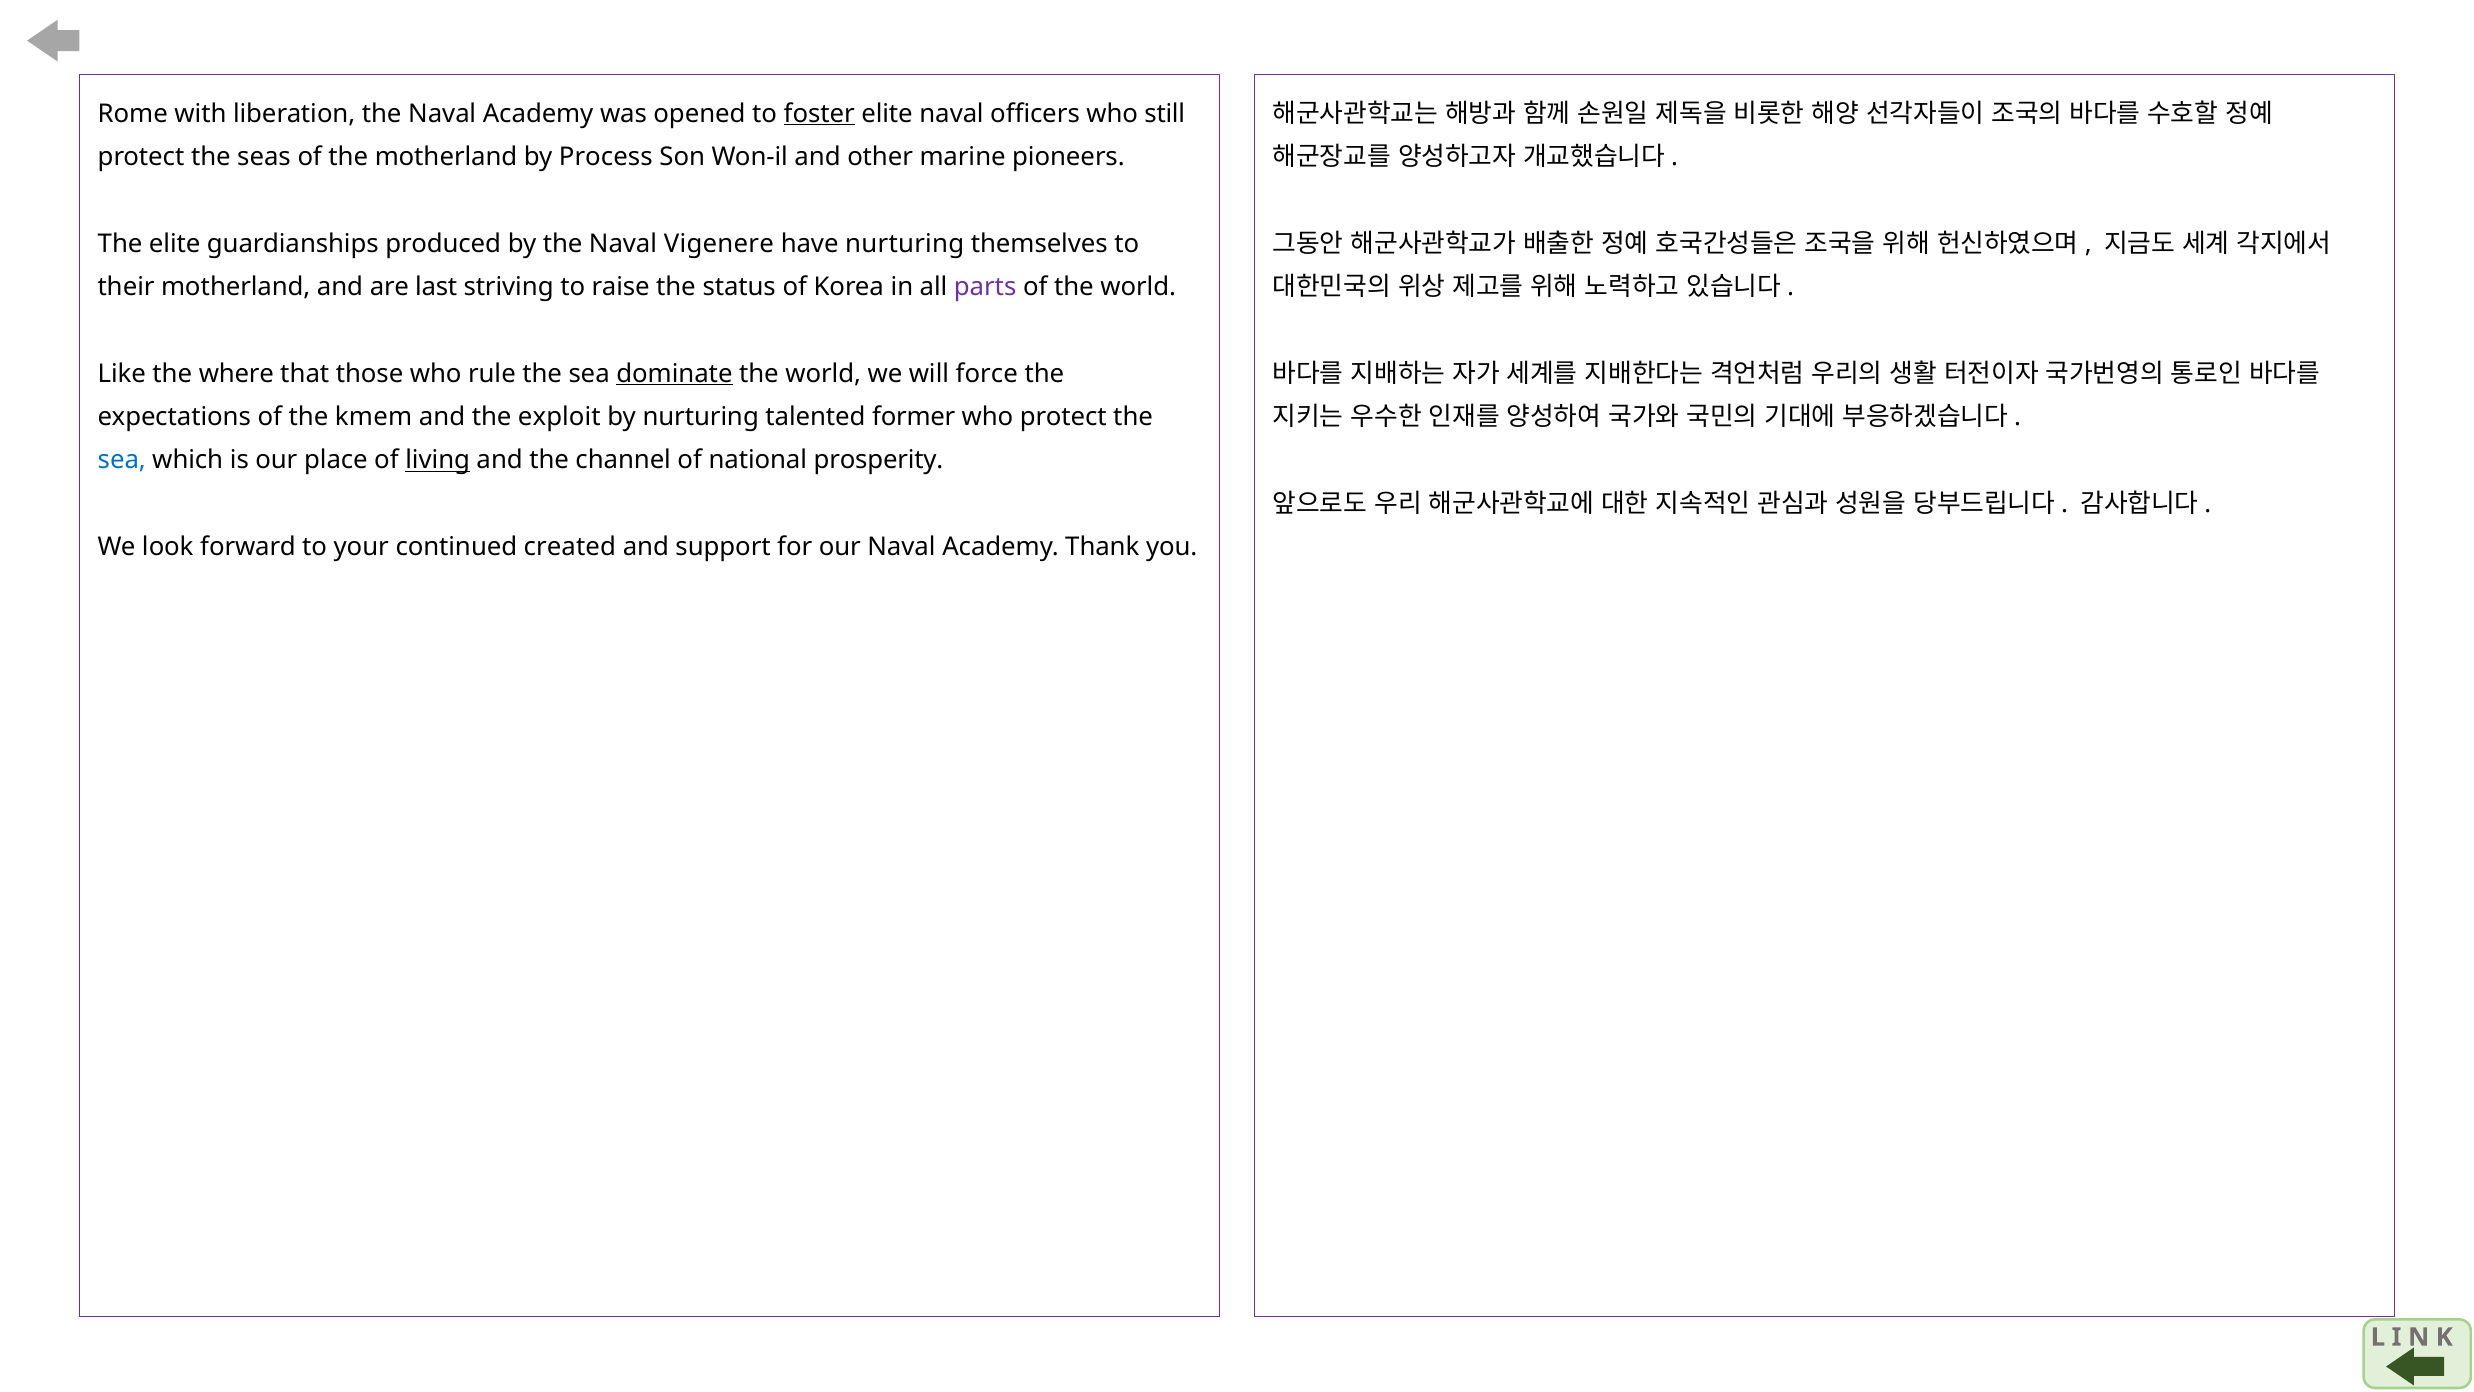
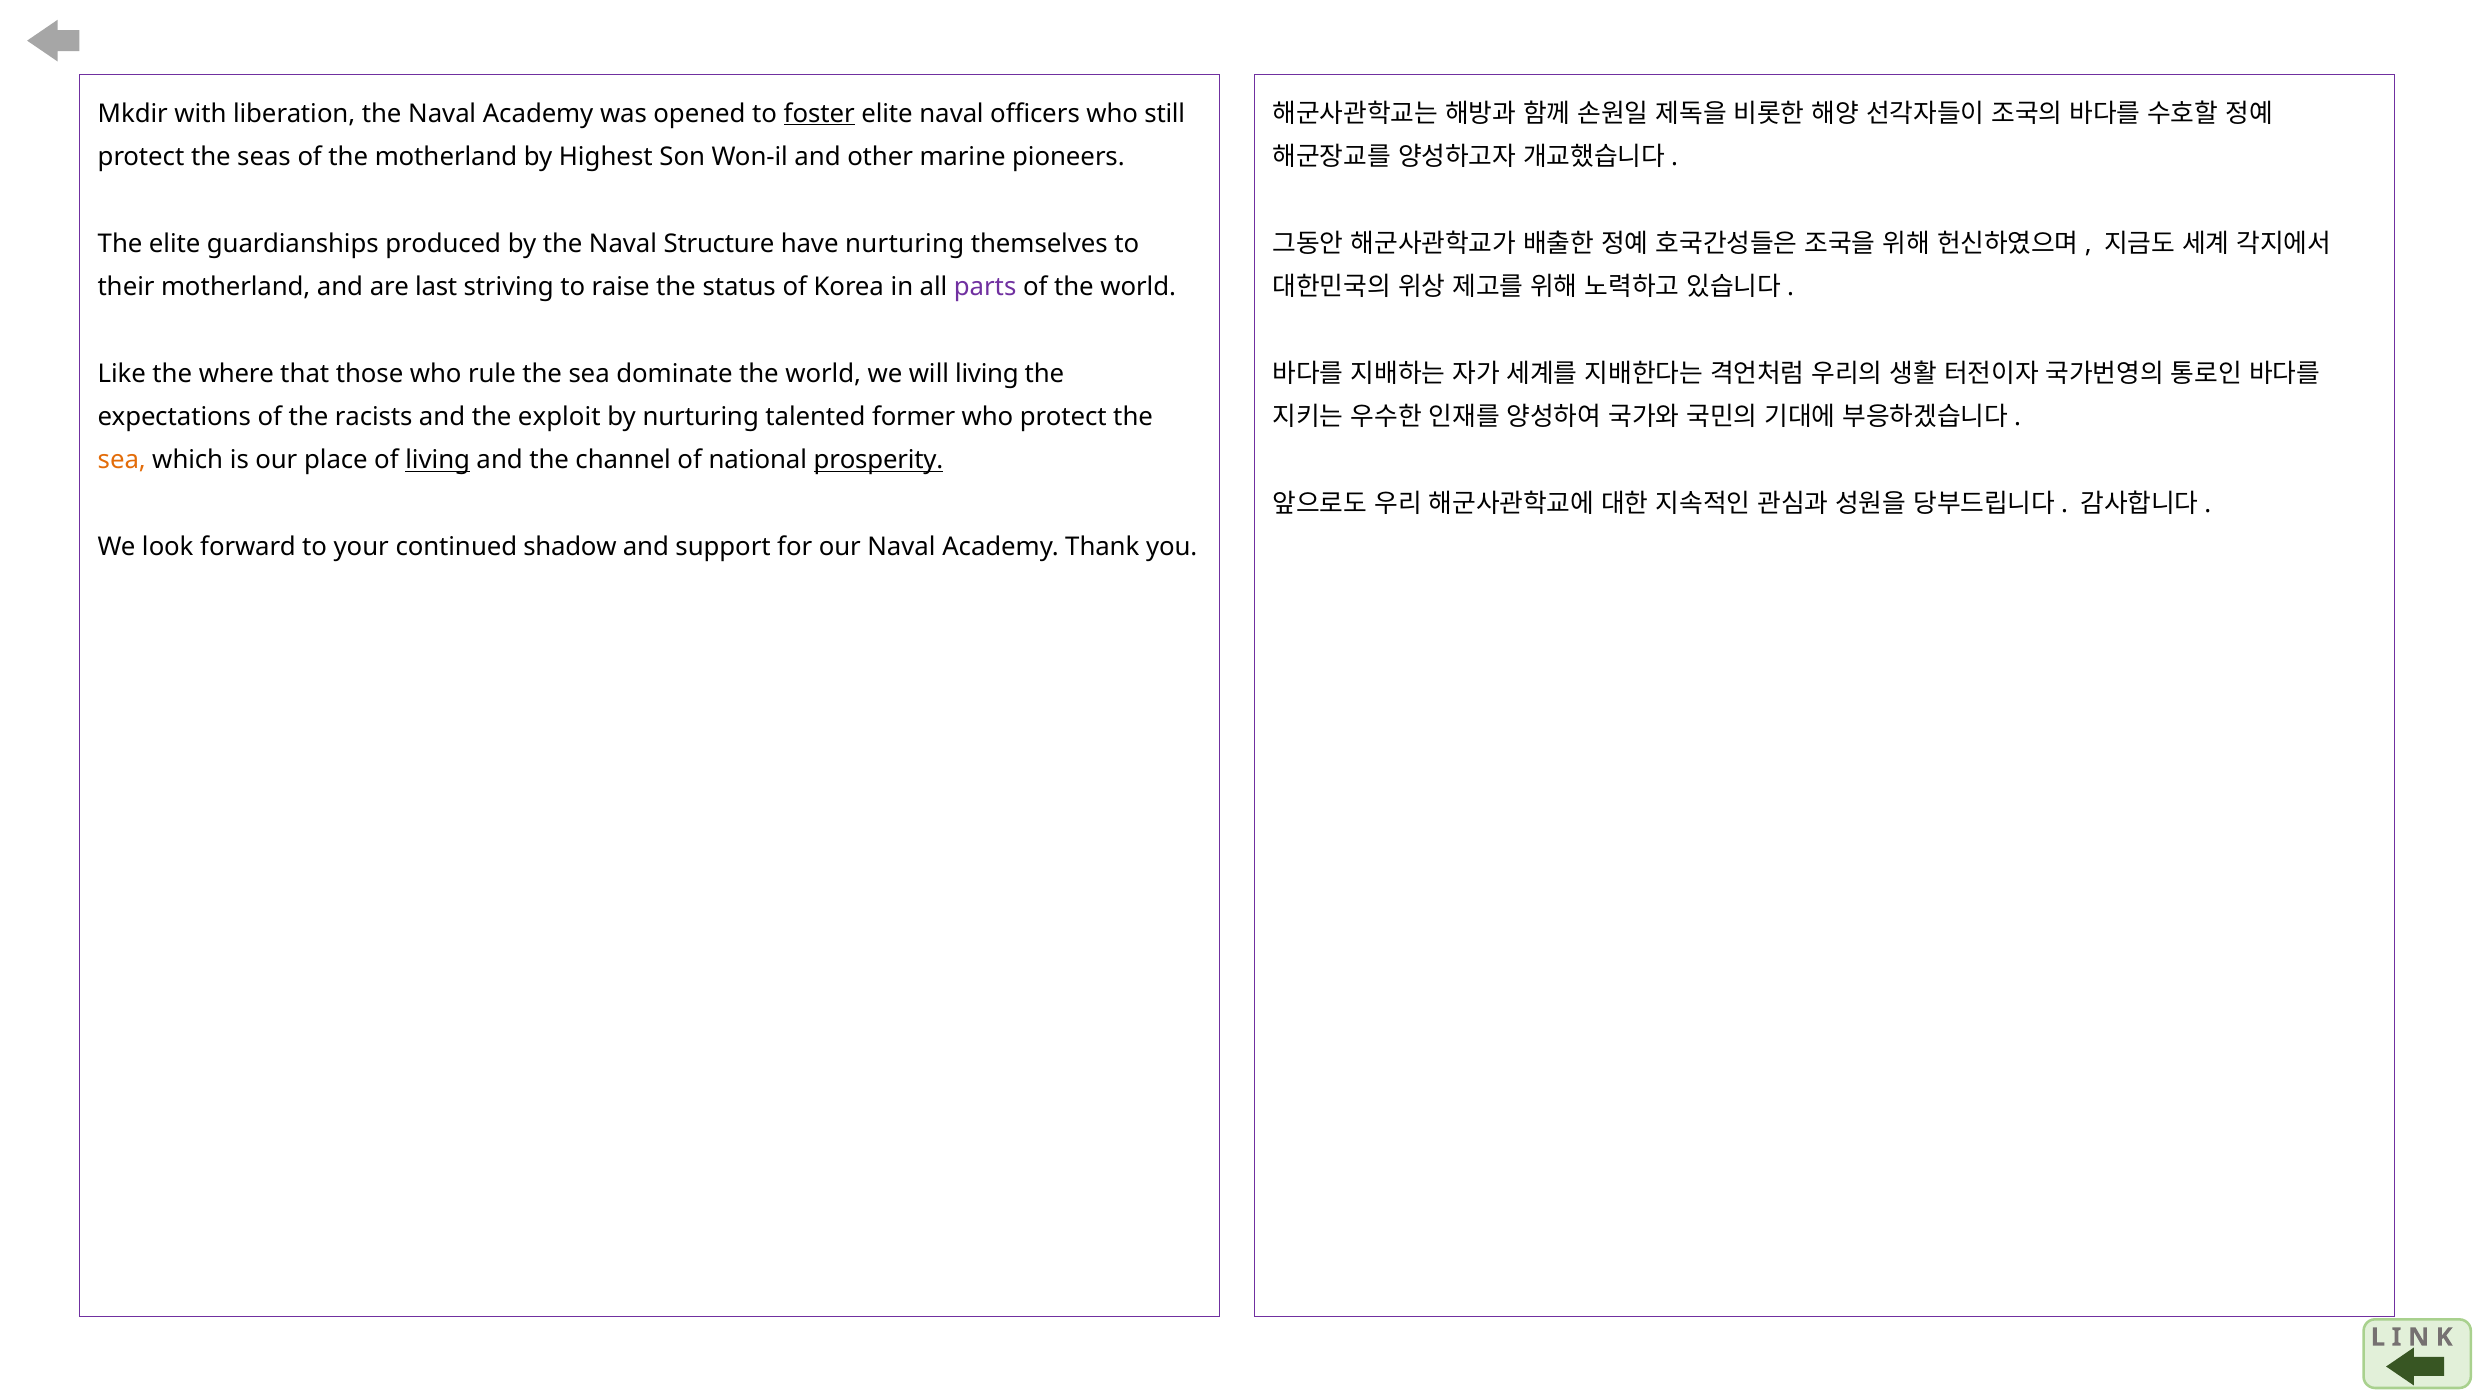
Rome: Rome -> Mkdir
Process: Process -> Highest
Vigenere: Vigenere -> Structure
dominate underline: present -> none
will force: force -> living
kmem: kmem -> racists
sea at (122, 460) colour: blue -> orange
prosperity underline: none -> present
created: created -> shadow
